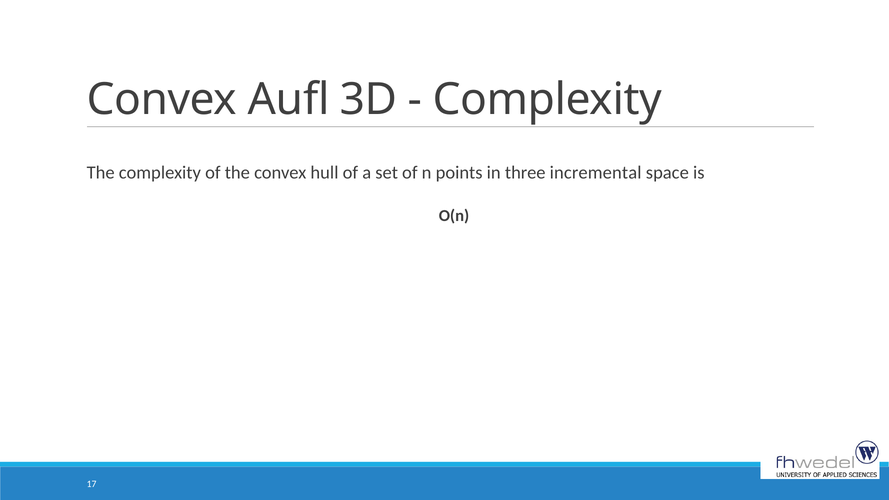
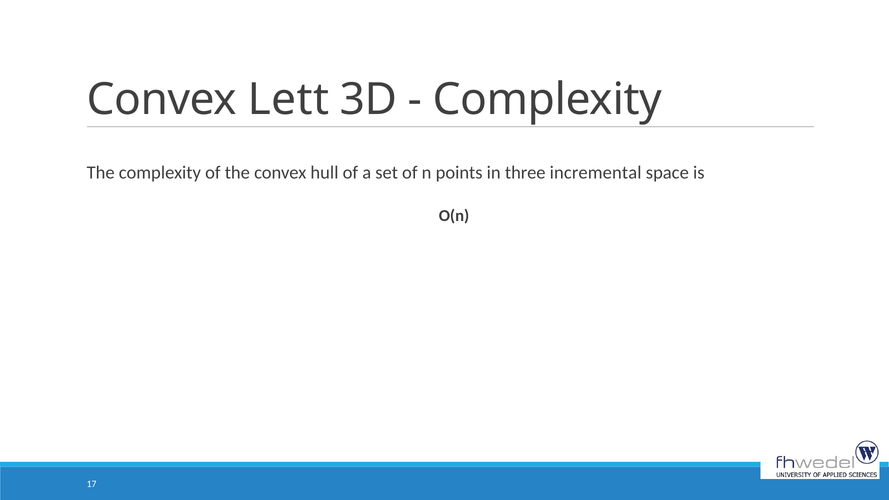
Aufl: Aufl -> Lett
